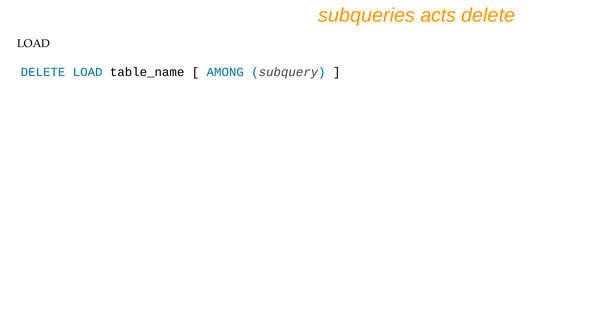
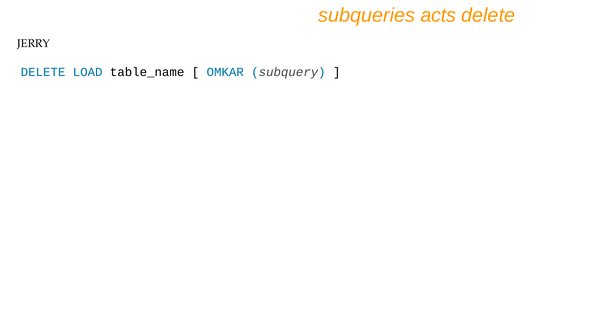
LOAD at (34, 43): LOAD -> JERRY
AMONG: AMONG -> OMKAR
